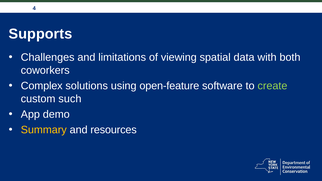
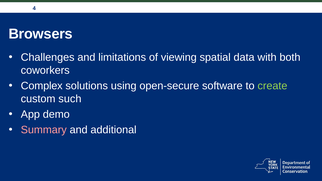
Supports: Supports -> Browsers
open-feature: open-feature -> open-secure
Summary colour: yellow -> pink
resources: resources -> additional
